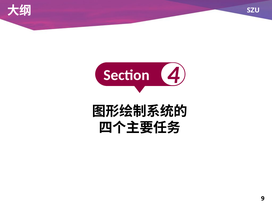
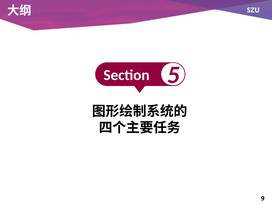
4: 4 -> 5
